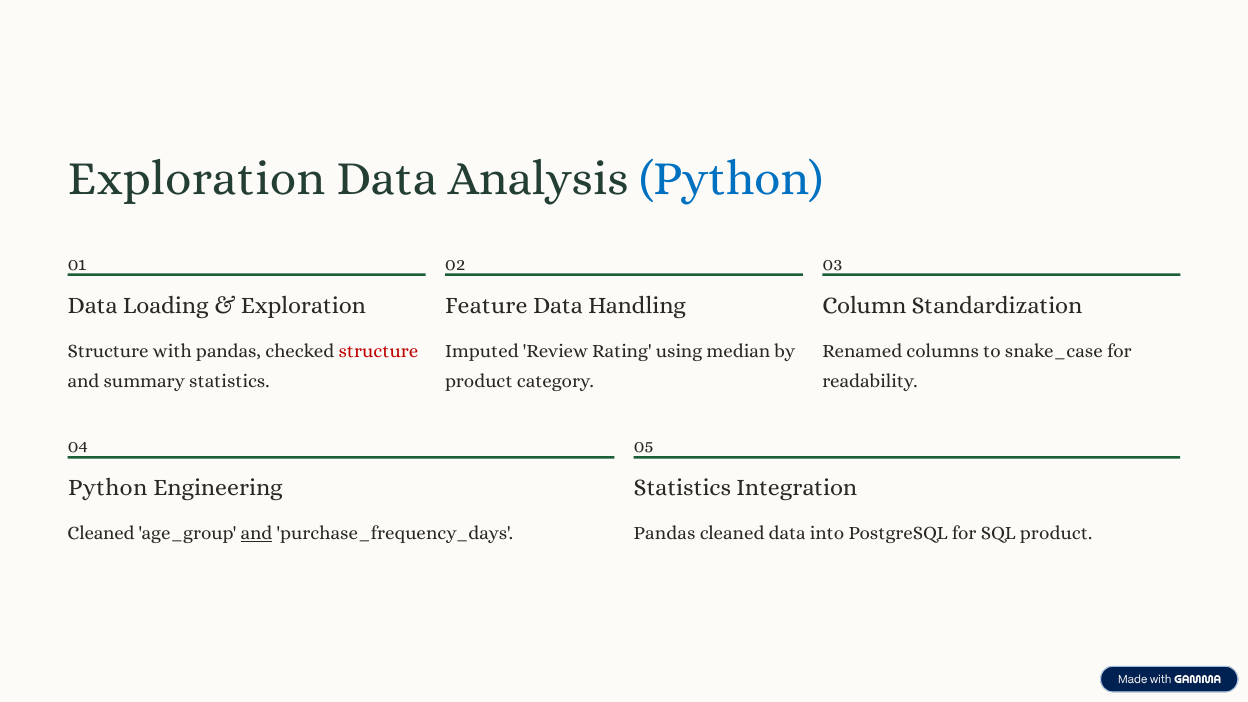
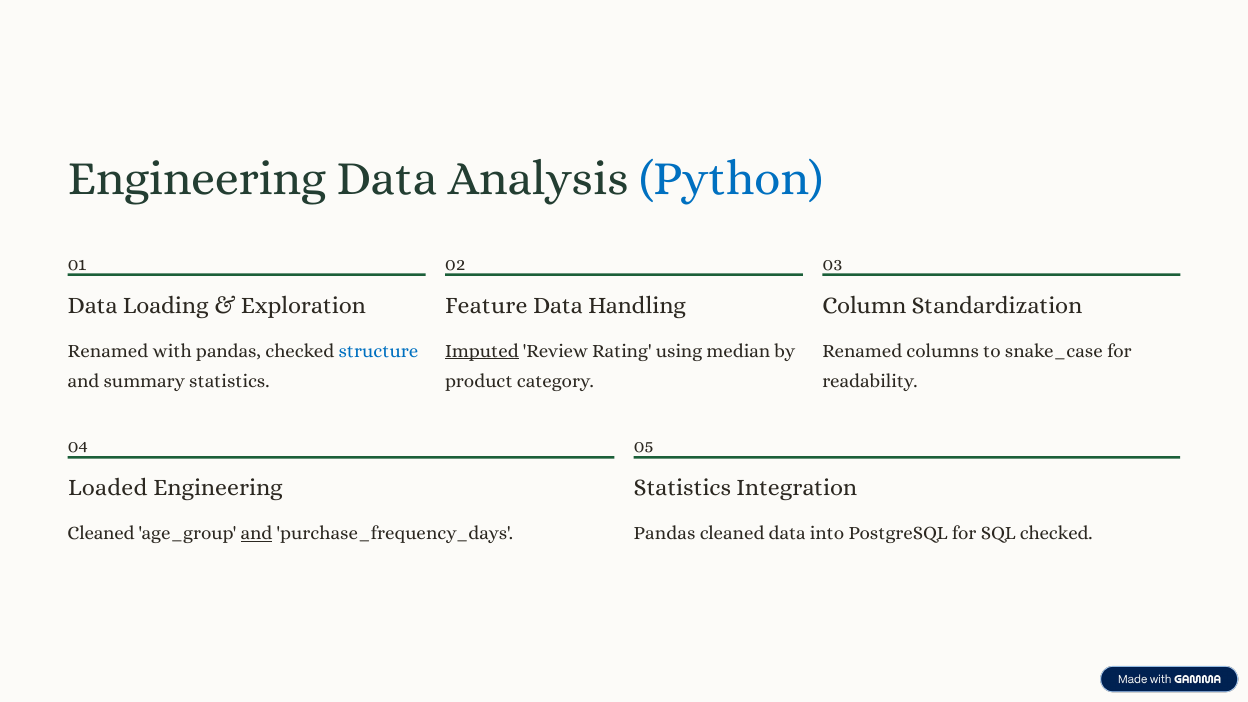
Exploration at (196, 178): Exploration -> Engineering
Structure at (108, 351): Structure -> Renamed
structure at (378, 351) colour: red -> blue
Imputed underline: none -> present
Python at (108, 488): Python -> Loaded
SQL product: product -> checked
